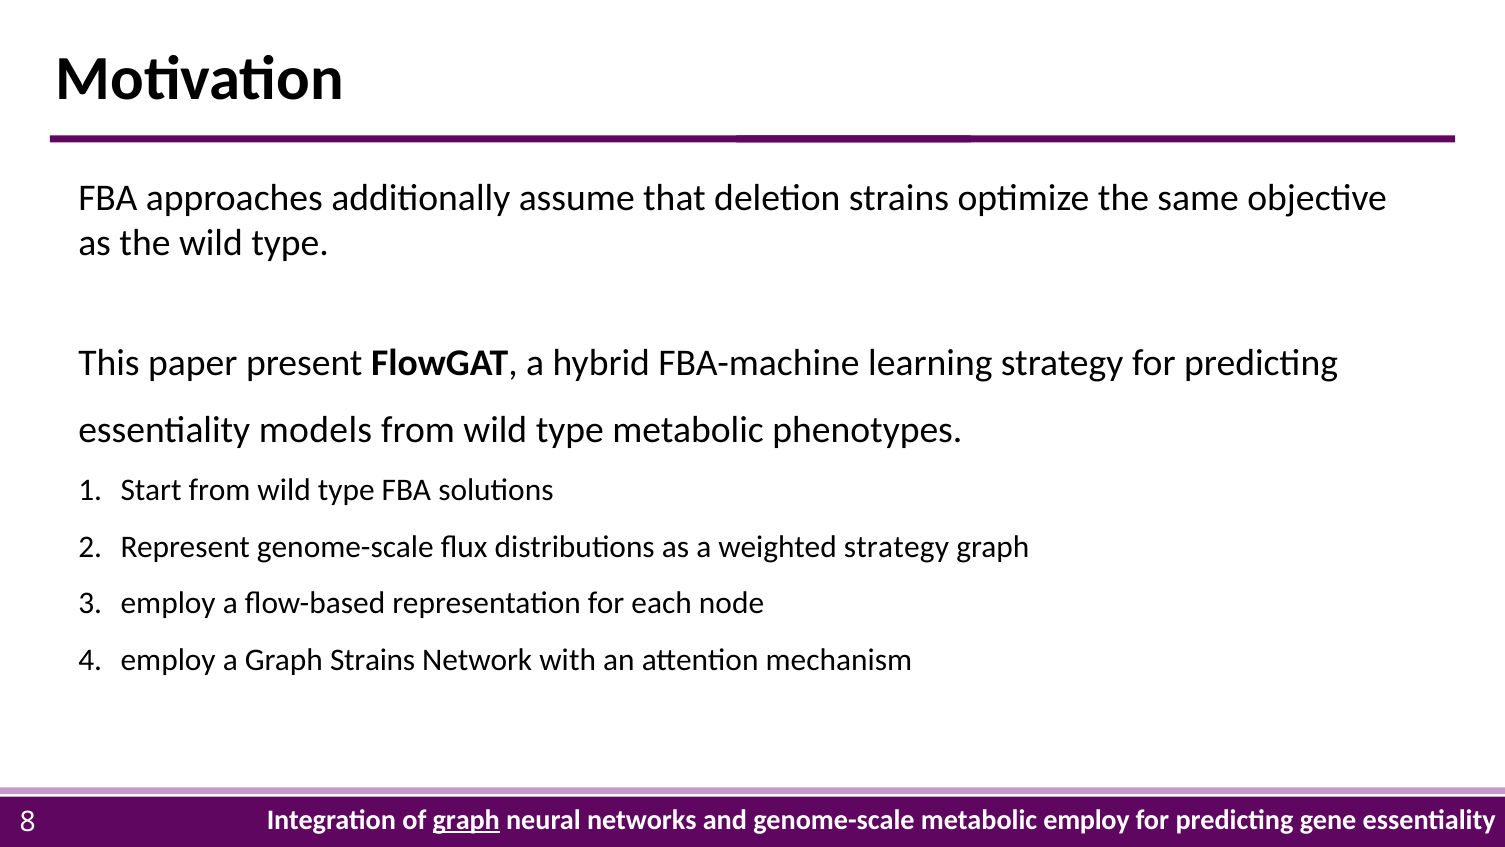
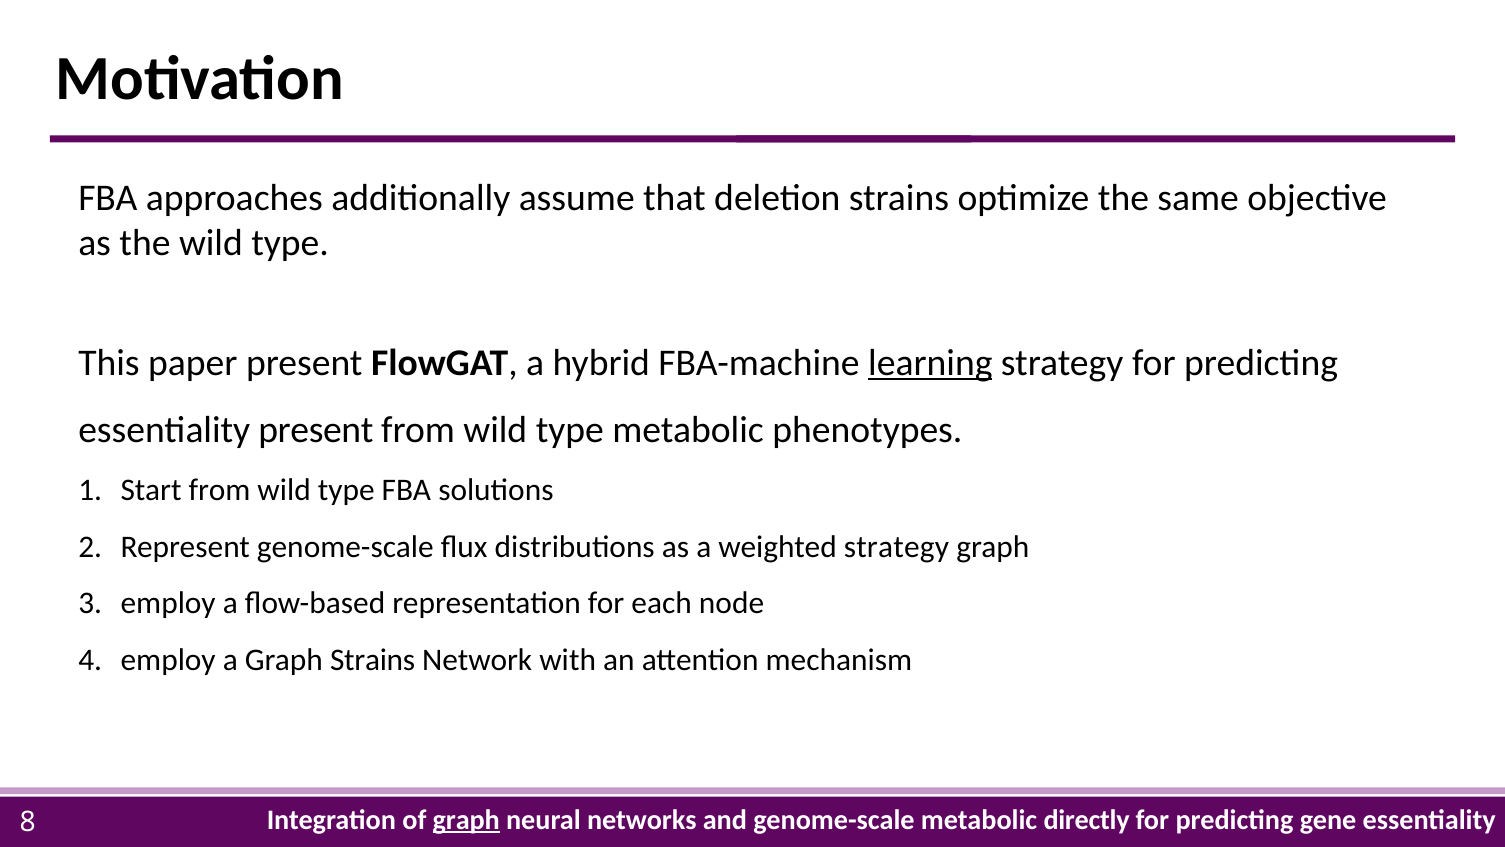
learning underline: none -> present
essentiality models: models -> present
metabolic employ: employ -> directly
